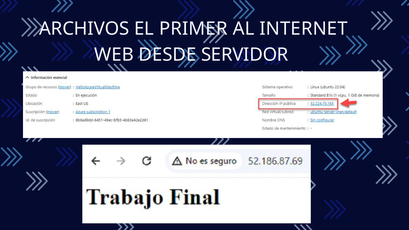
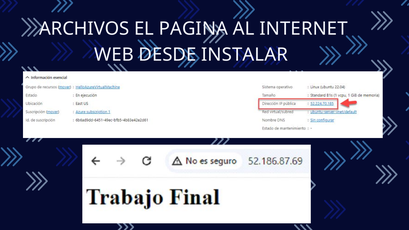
PRIMER: PRIMER -> PAGINA
SERVIDOR: SERVIDOR -> INSTALAR
